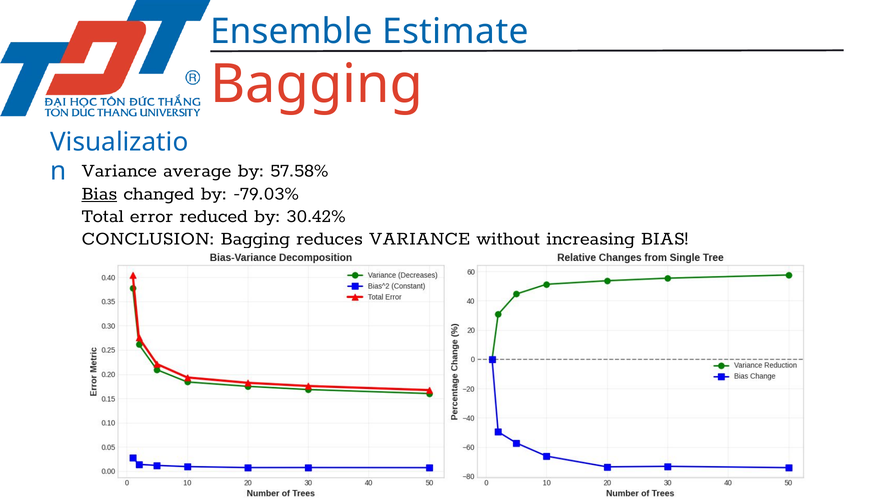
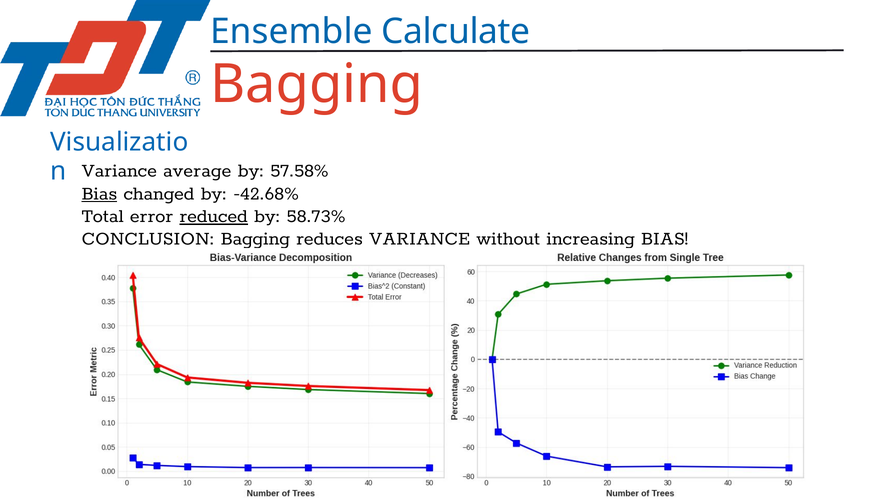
Estimate: Estimate -> Calculate
-79.03%: -79.03% -> -42.68%
reduced underline: none -> present
30.42%: 30.42% -> 58.73%
